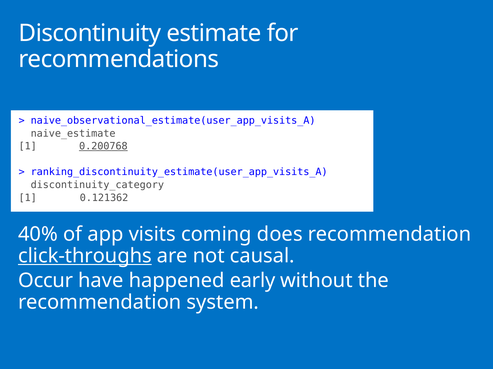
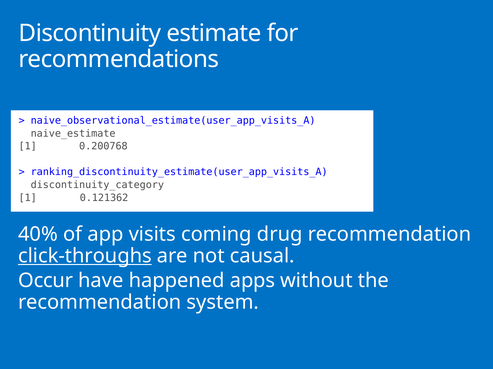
0.200768 underline: present -> none
does: does -> drug
early: early -> apps
